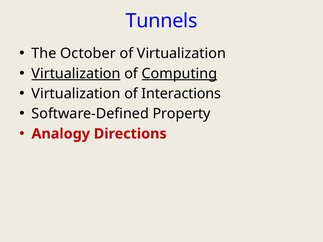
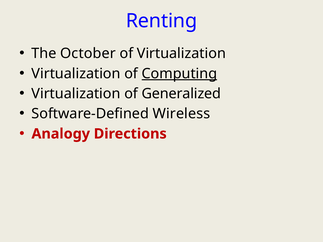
Tunnels: Tunnels -> Renting
Virtualization at (76, 74) underline: present -> none
Interactions: Interactions -> Generalized
Property: Property -> Wireless
